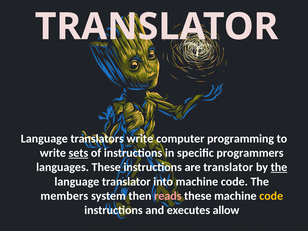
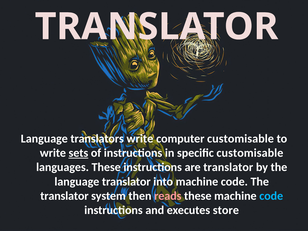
computer programming: programming -> customisable
specific programmers: programmers -> customisable
the at (279, 167) underline: present -> none
members at (64, 196): members -> translator
code at (271, 196) colour: yellow -> light blue
allow: allow -> store
